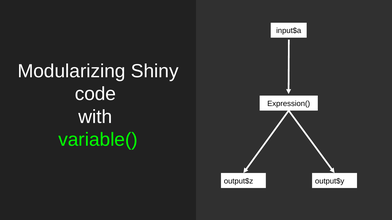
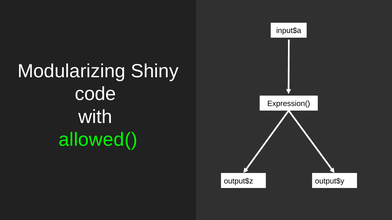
variable(: variable( -> allowed(
